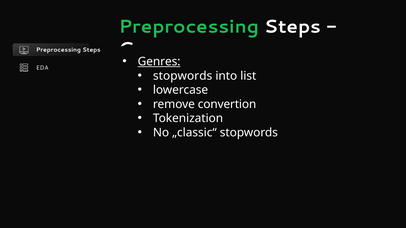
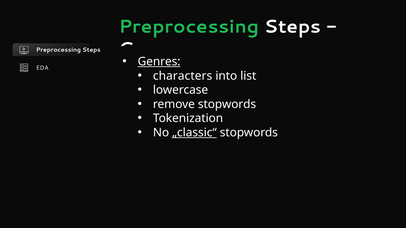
stopwords at (183, 76): stopwords -> characters
remove convertion: convertion -> stopwords
„classic“ underline: none -> present
